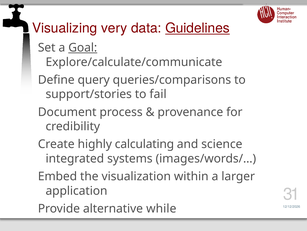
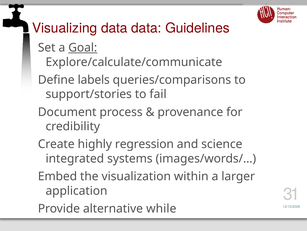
Visualizing very: very -> data
Guidelines underline: present -> none
query: query -> labels
calculating: calculating -> regression
